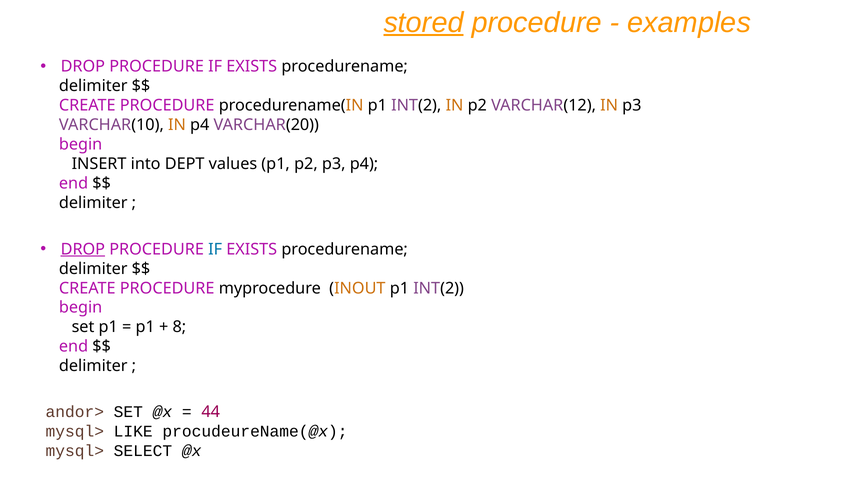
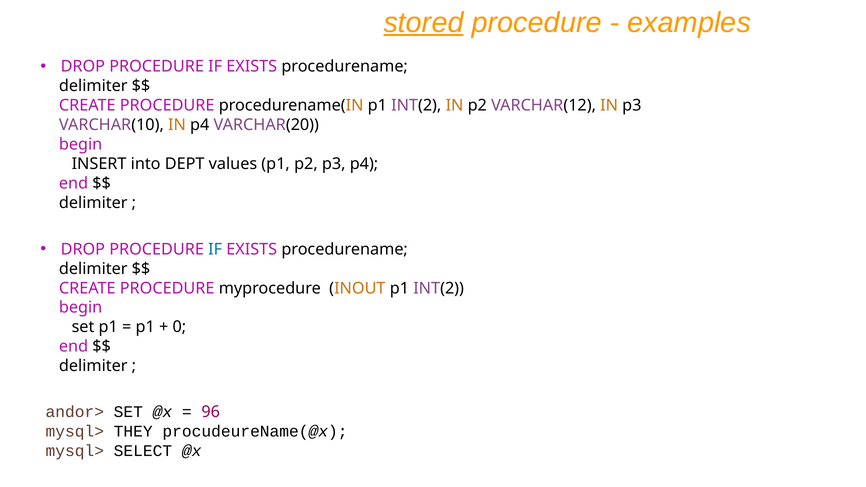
DROP at (83, 249) underline: present -> none
8: 8 -> 0
44: 44 -> 96
LIKE: LIKE -> THEY
